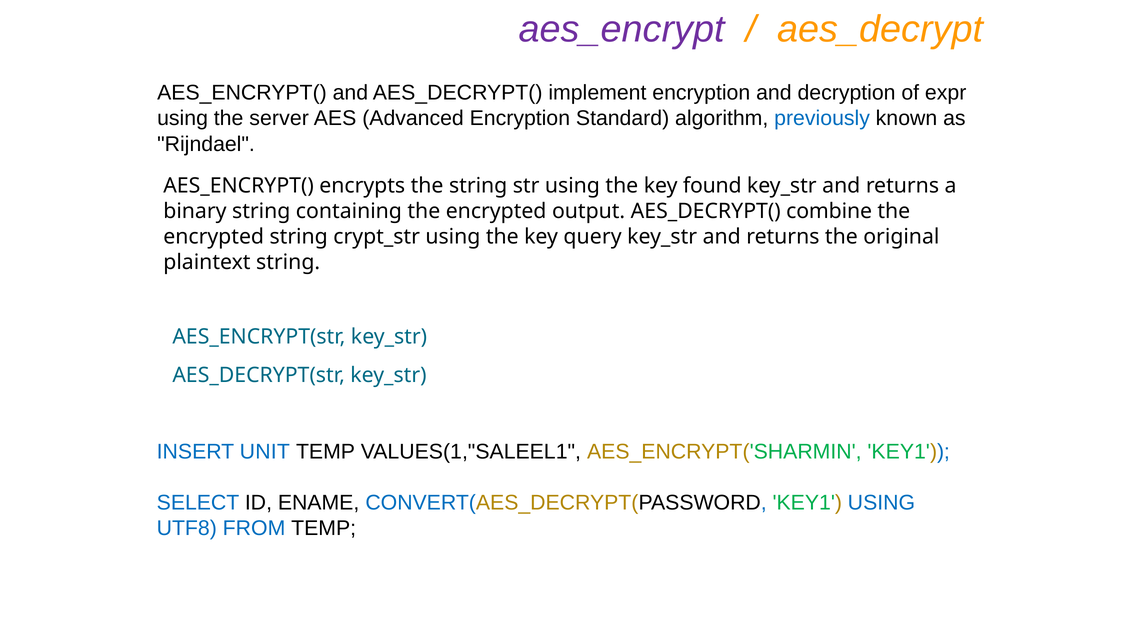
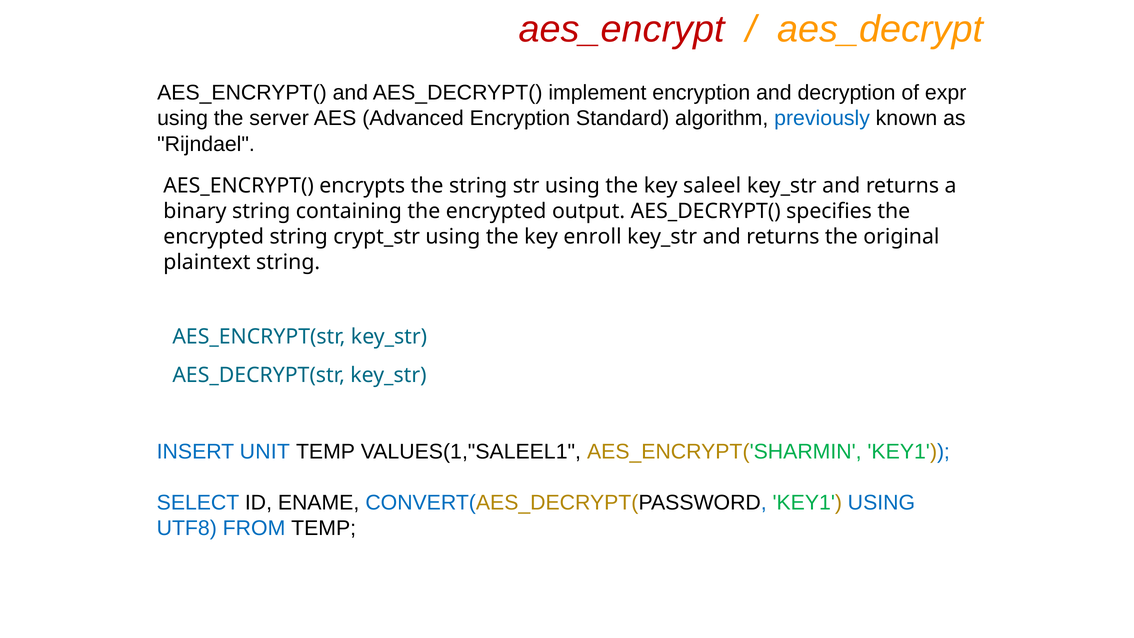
aes_encrypt colour: purple -> red
found: found -> saleel
combine: combine -> specifies
query: query -> enroll
